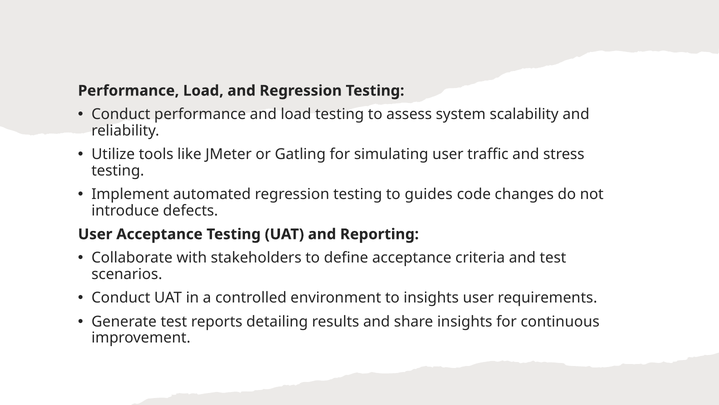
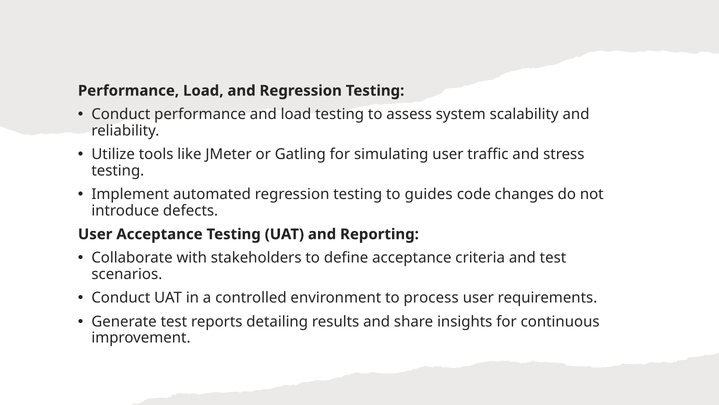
to insights: insights -> process
